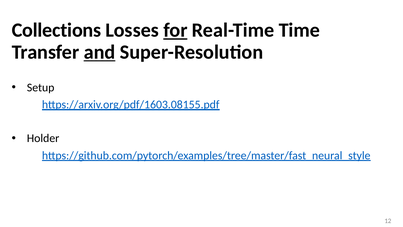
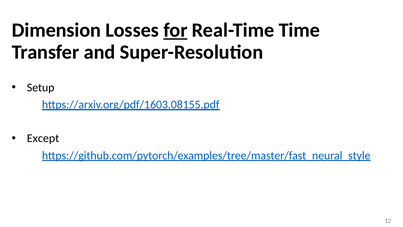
Collections: Collections -> Dimension
and underline: present -> none
Holder: Holder -> Except
